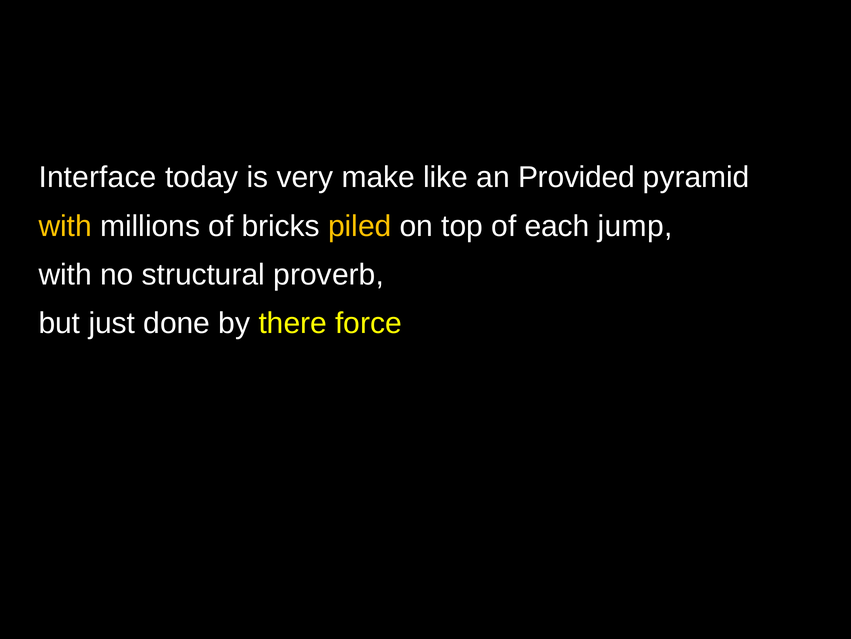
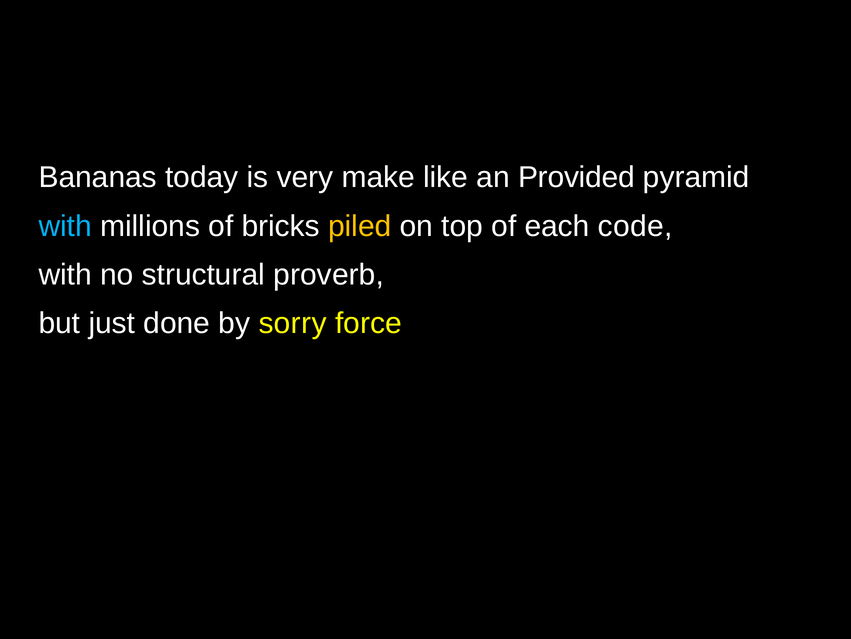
Interface: Interface -> Bananas
with at (65, 226) colour: yellow -> light blue
jump: jump -> code
there: there -> sorry
